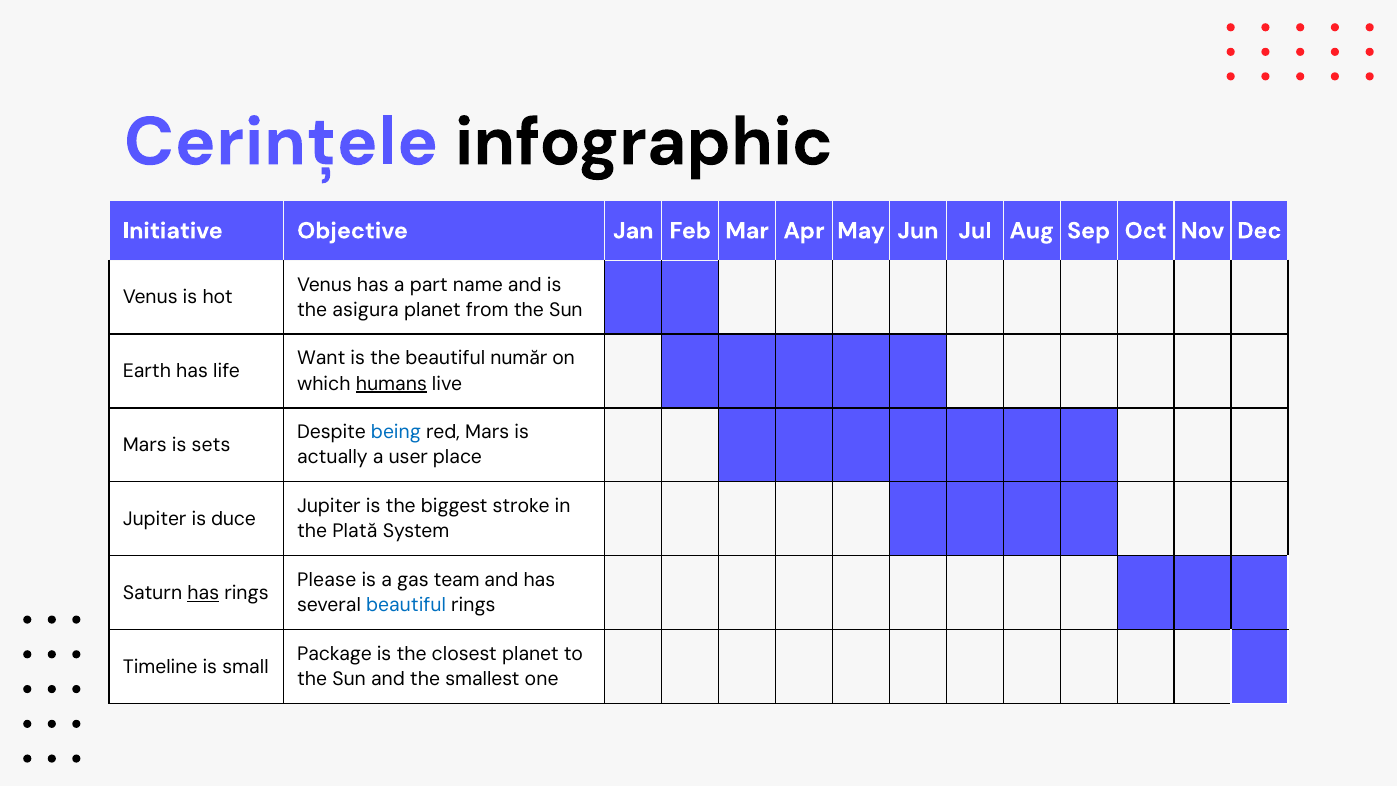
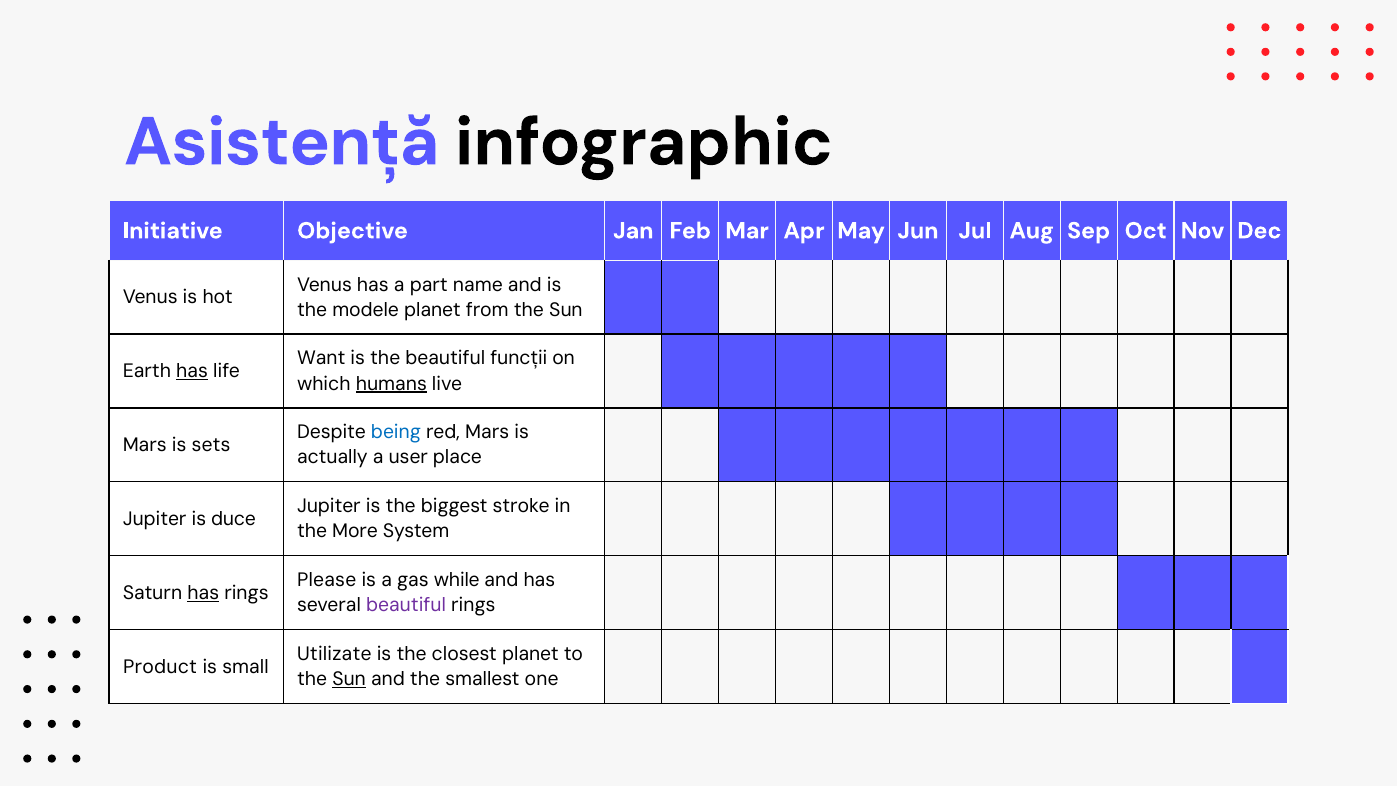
Cerințele: Cerințele -> Asistență
asigura: asigura -> modele
număr: număr -> funcții
has at (192, 371) underline: none -> present
Plată: Plată -> More
team: team -> while
beautiful at (406, 605) colour: blue -> purple
Package: Package -> Utilizate
Timeline: Timeline -> Product
Sun at (349, 679) underline: none -> present
